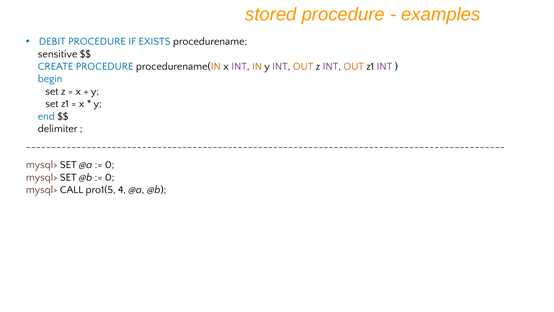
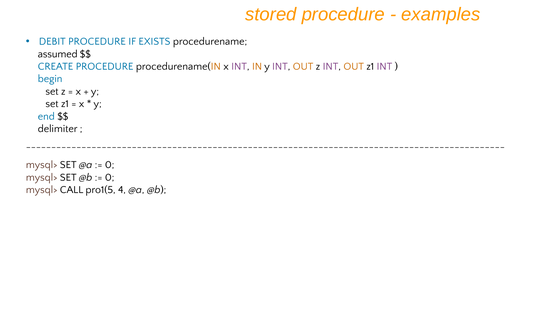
sensitive: sensitive -> assumed
